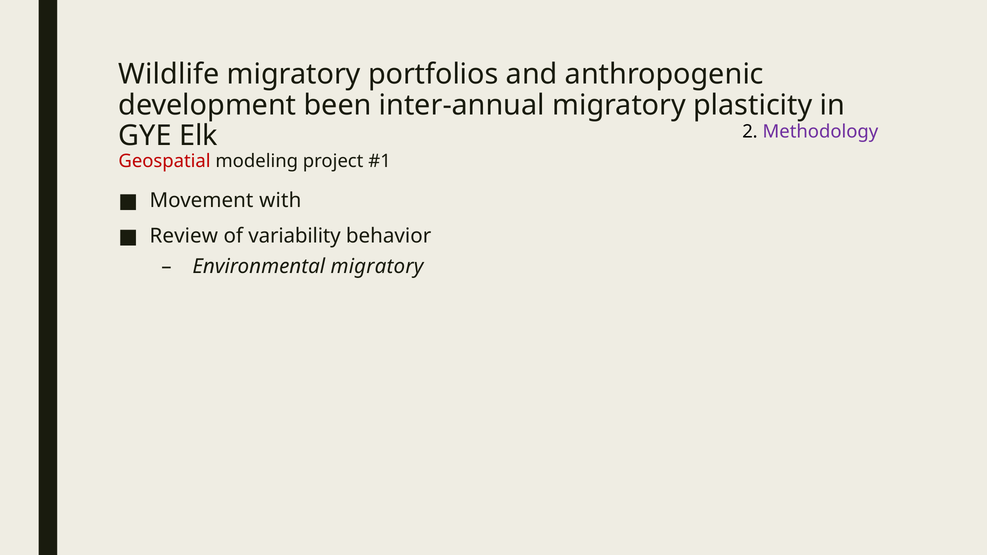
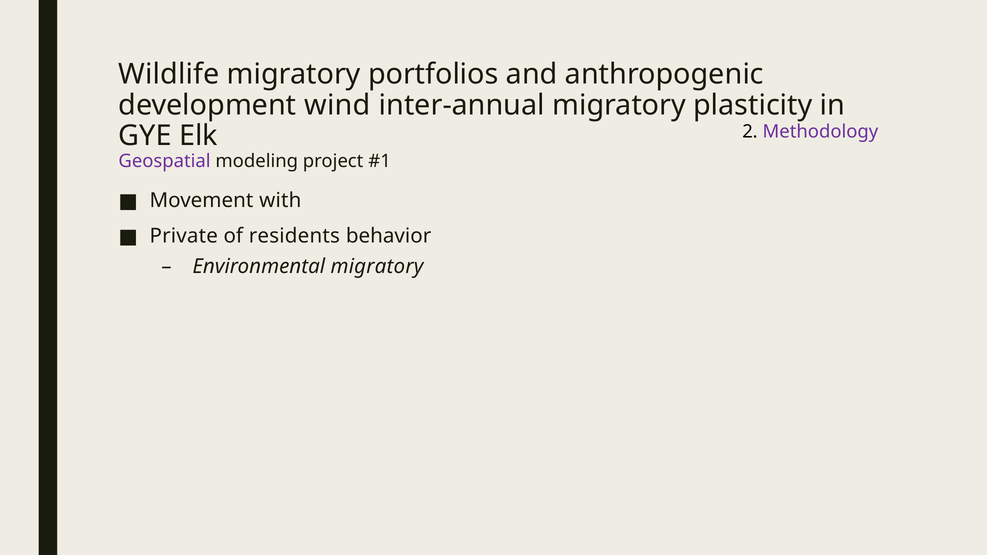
been: been -> wind
Geospatial colour: red -> purple
Review: Review -> Private
variability: variability -> residents
